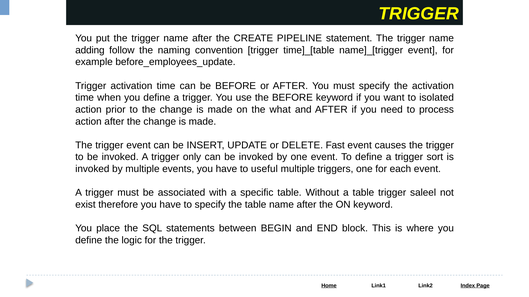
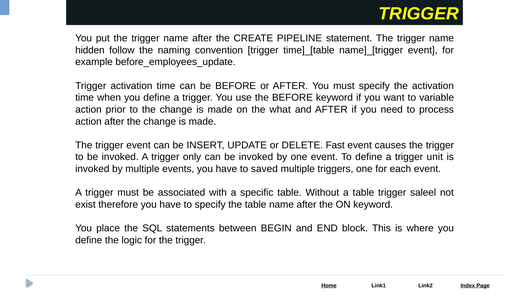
adding: adding -> hidden
isolated: isolated -> variable
sort: sort -> unit
useful: useful -> saved
